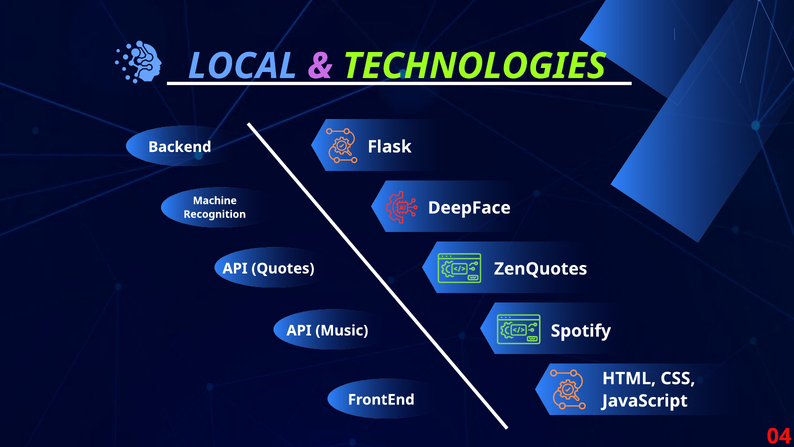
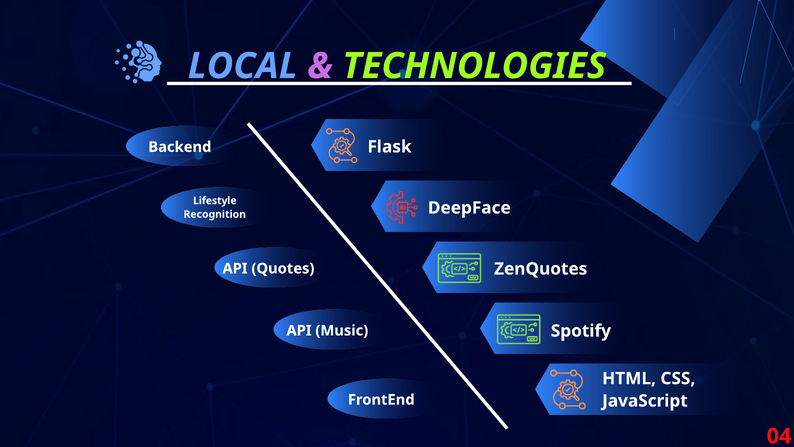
Machine: Machine -> Lifestyle
